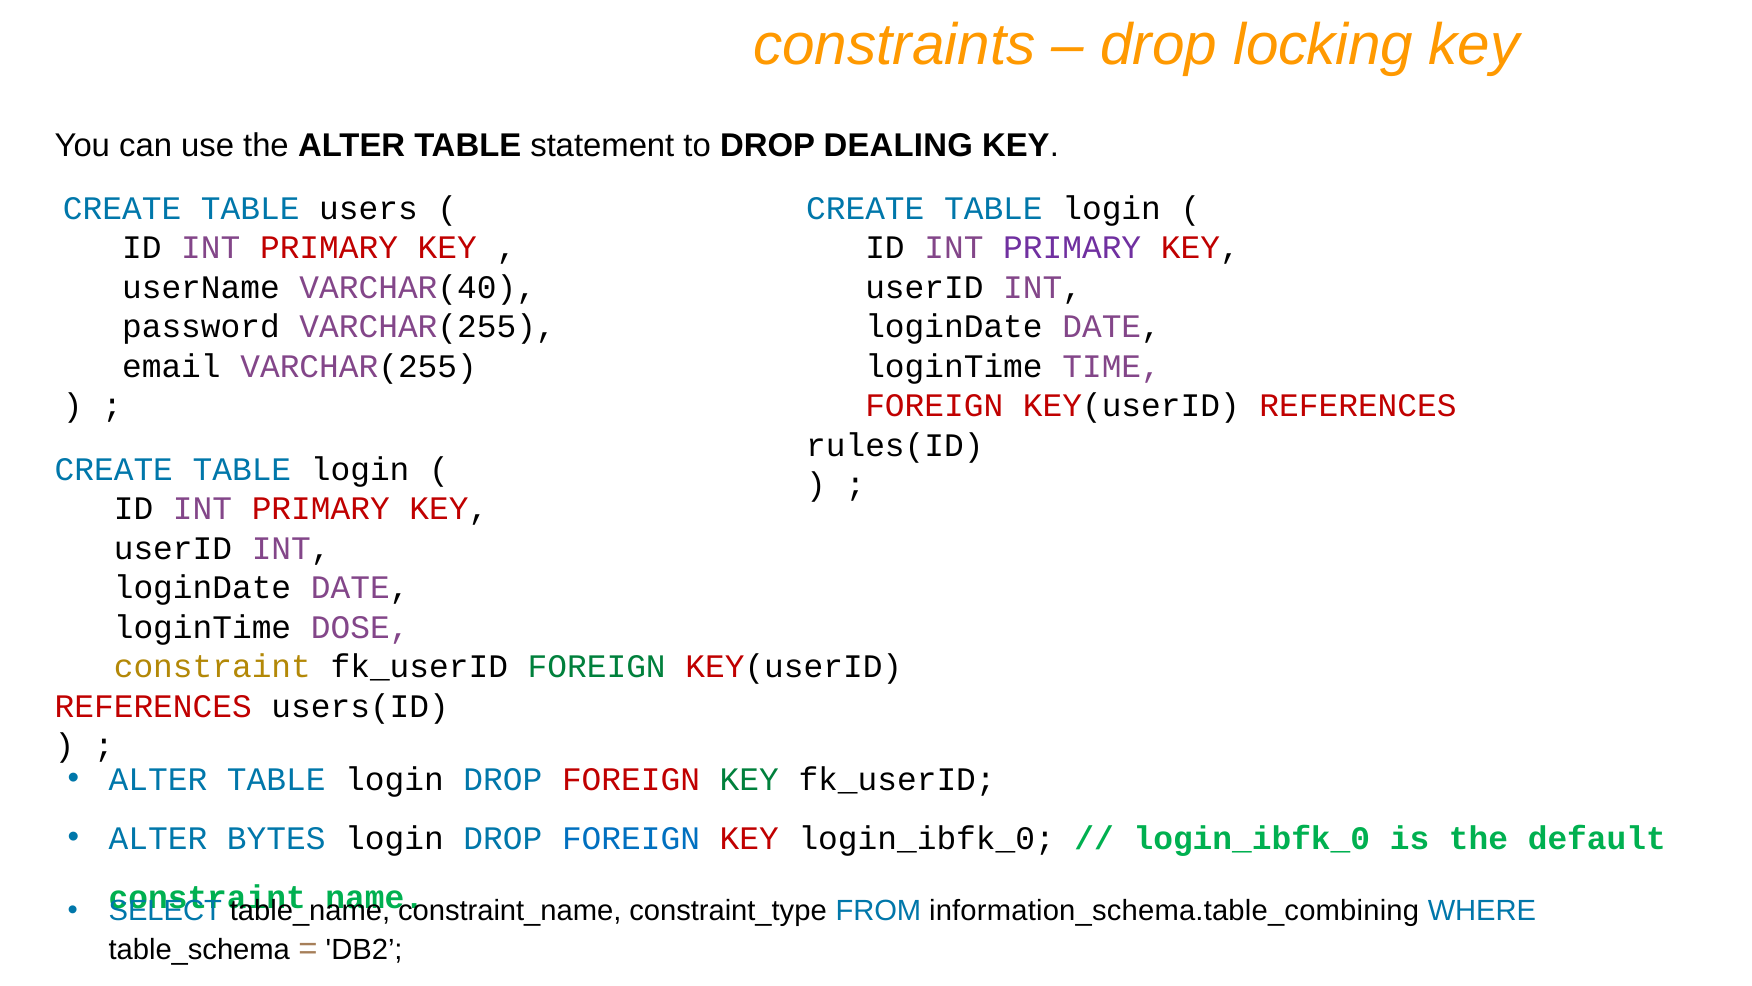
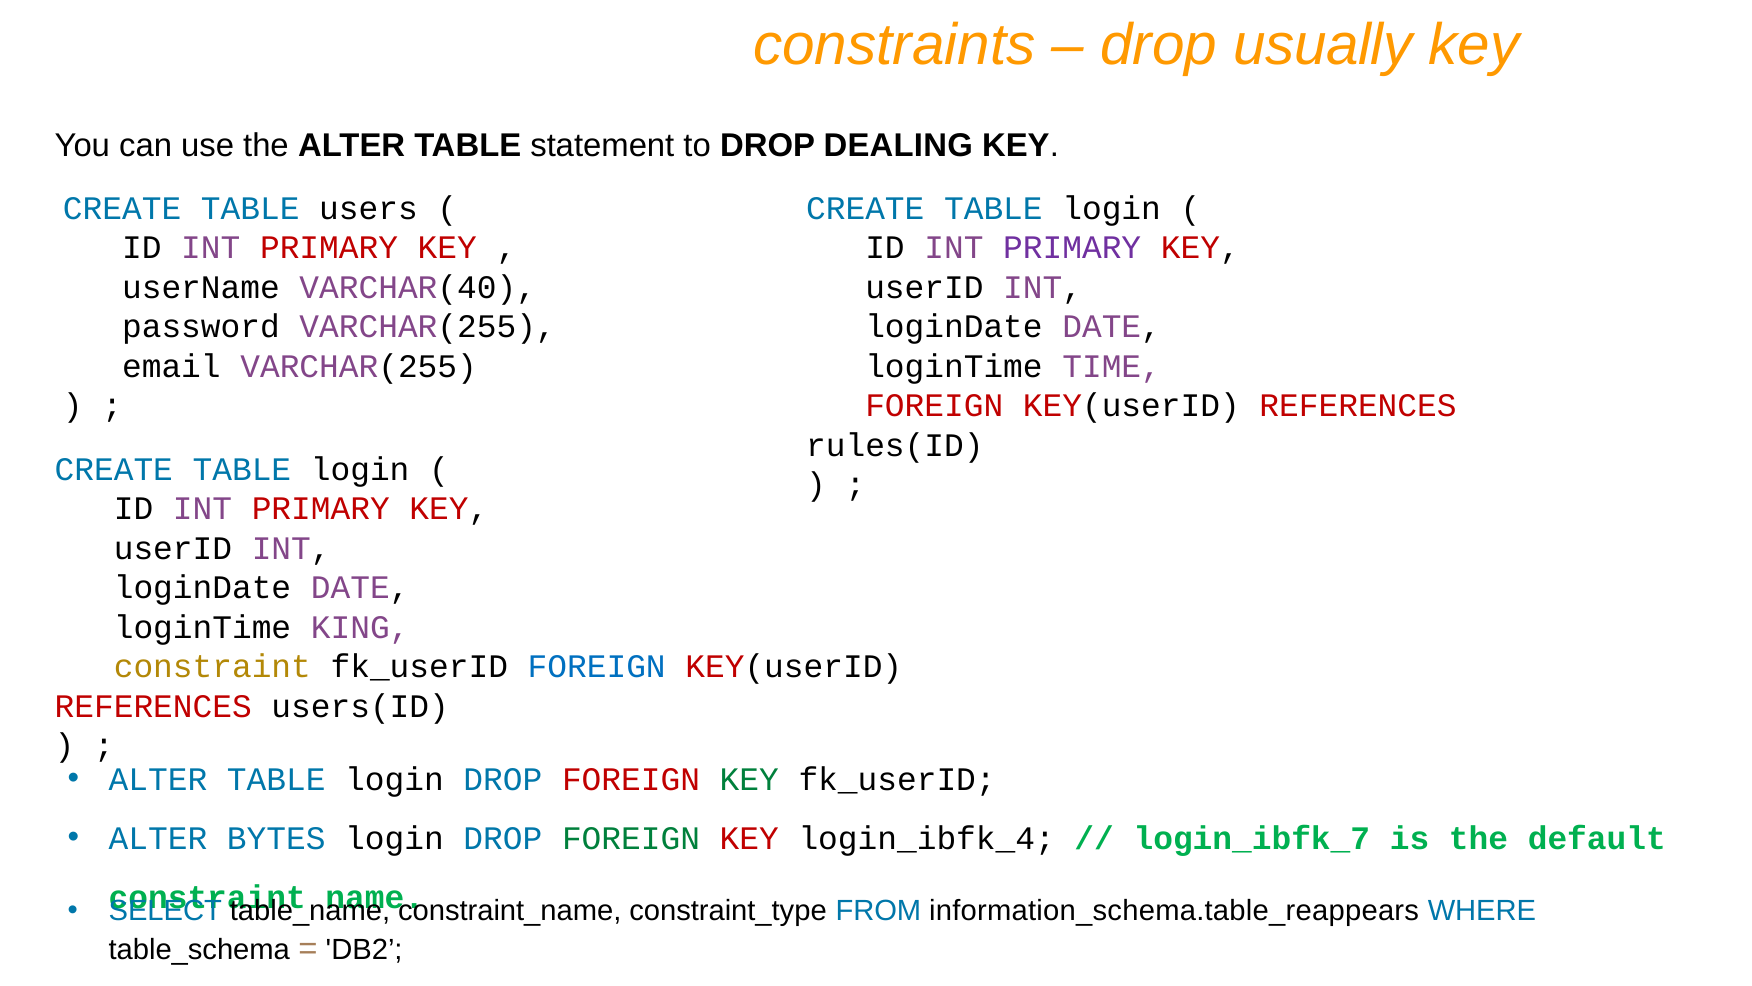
locking: locking -> usually
DOSE: DOSE -> KING
FOREIGN at (597, 667) colour: green -> blue
FOREIGN at (631, 838) colour: blue -> green
KEY login_ibfk_0: login_ibfk_0 -> login_ibfk_4
login_ibfk_0 at (1252, 838): login_ibfk_0 -> login_ibfk_7
information_schema.table_combining: information_schema.table_combining -> information_schema.table_reappears
